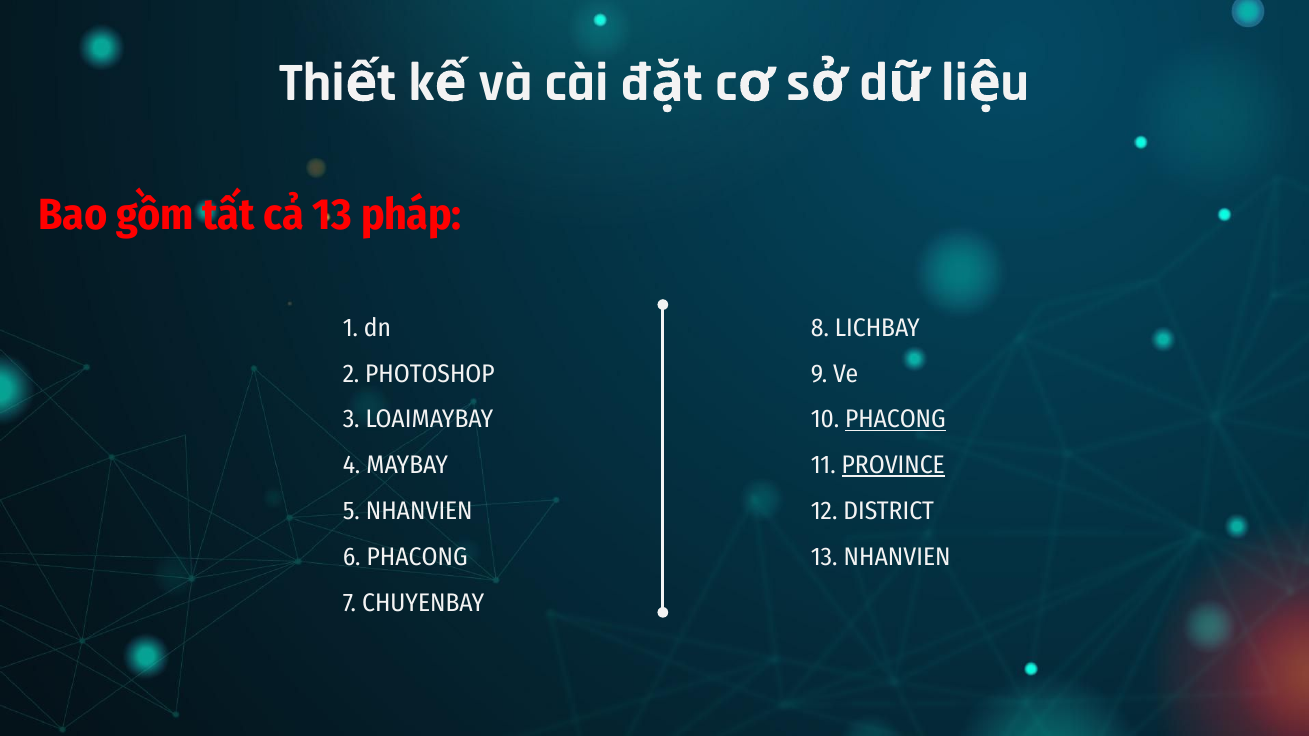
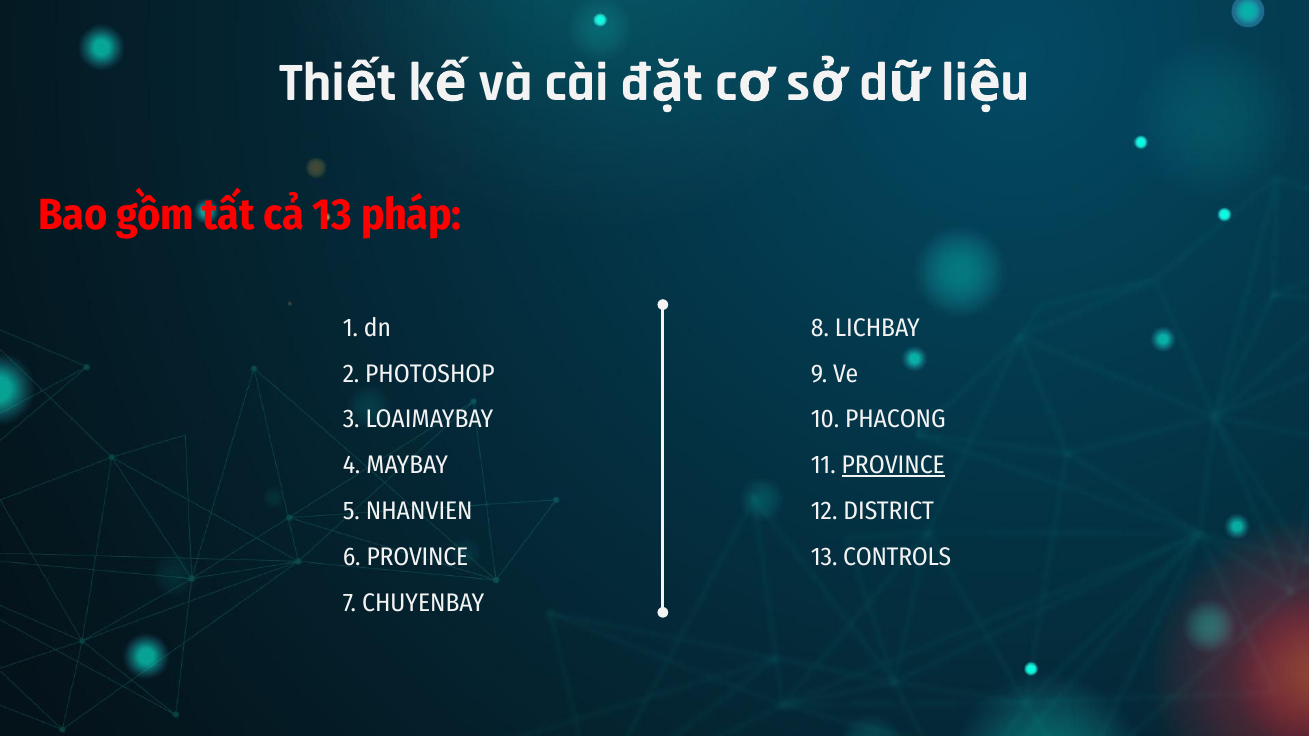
PHACONG at (895, 420) underline: present -> none
6 PHACONG: PHACONG -> PROVINCE
13 NHANVIEN: NHANVIEN -> CONTROLS
